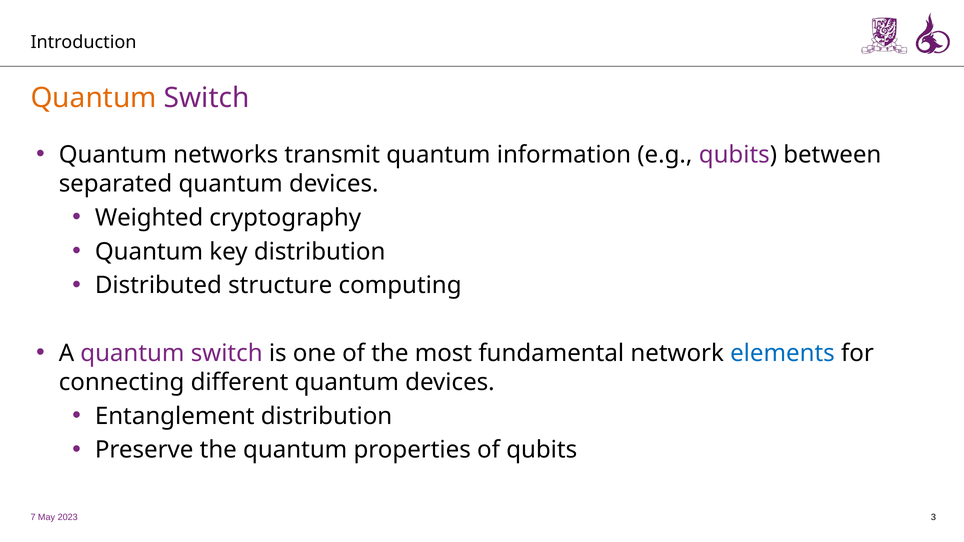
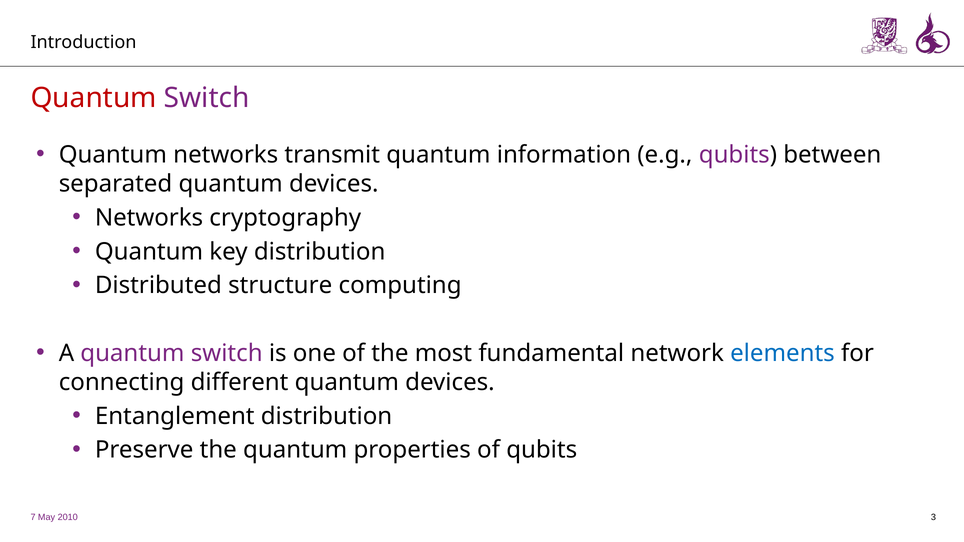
Quantum at (94, 98) colour: orange -> red
Weighted at (149, 218): Weighted -> Networks
2023: 2023 -> 2010
